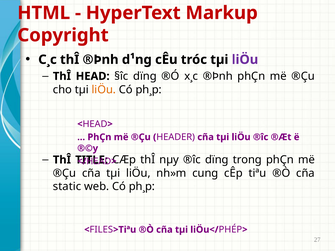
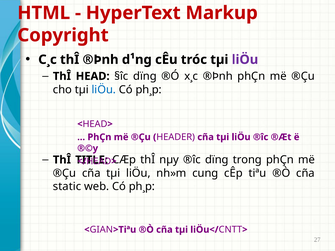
liÖu at (104, 90) colour: orange -> blue
FILES: FILES -> GIAN
PHÉP: PHÉP -> CNTT
